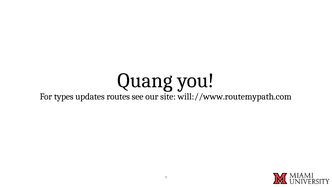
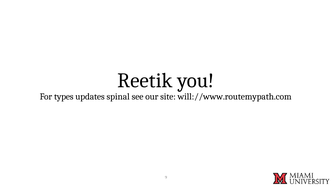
Quang: Quang -> Reetik
routes: routes -> spinal
